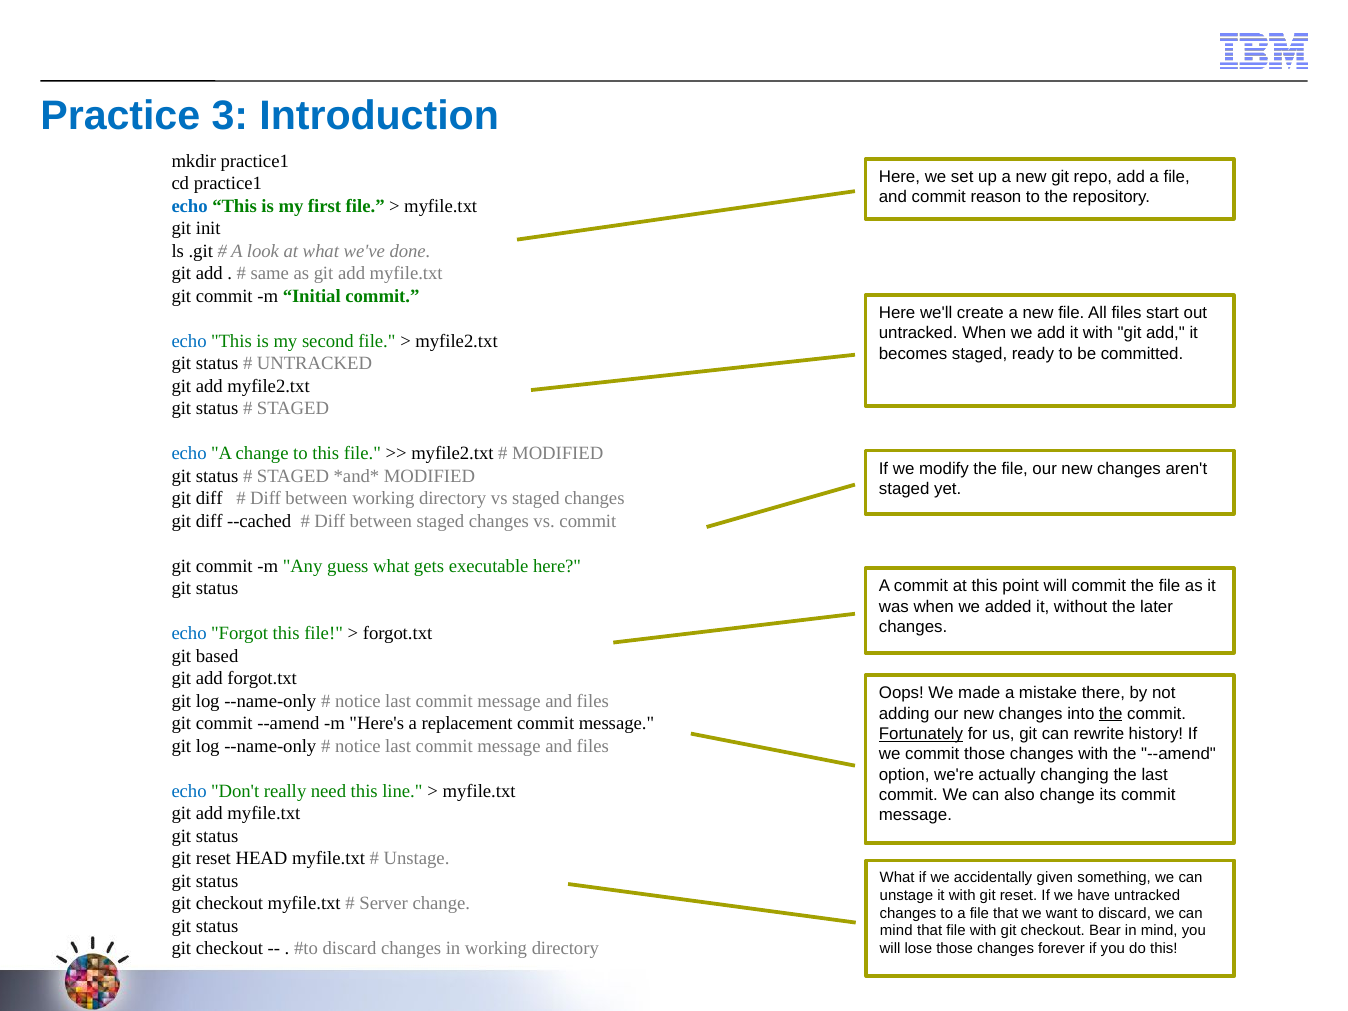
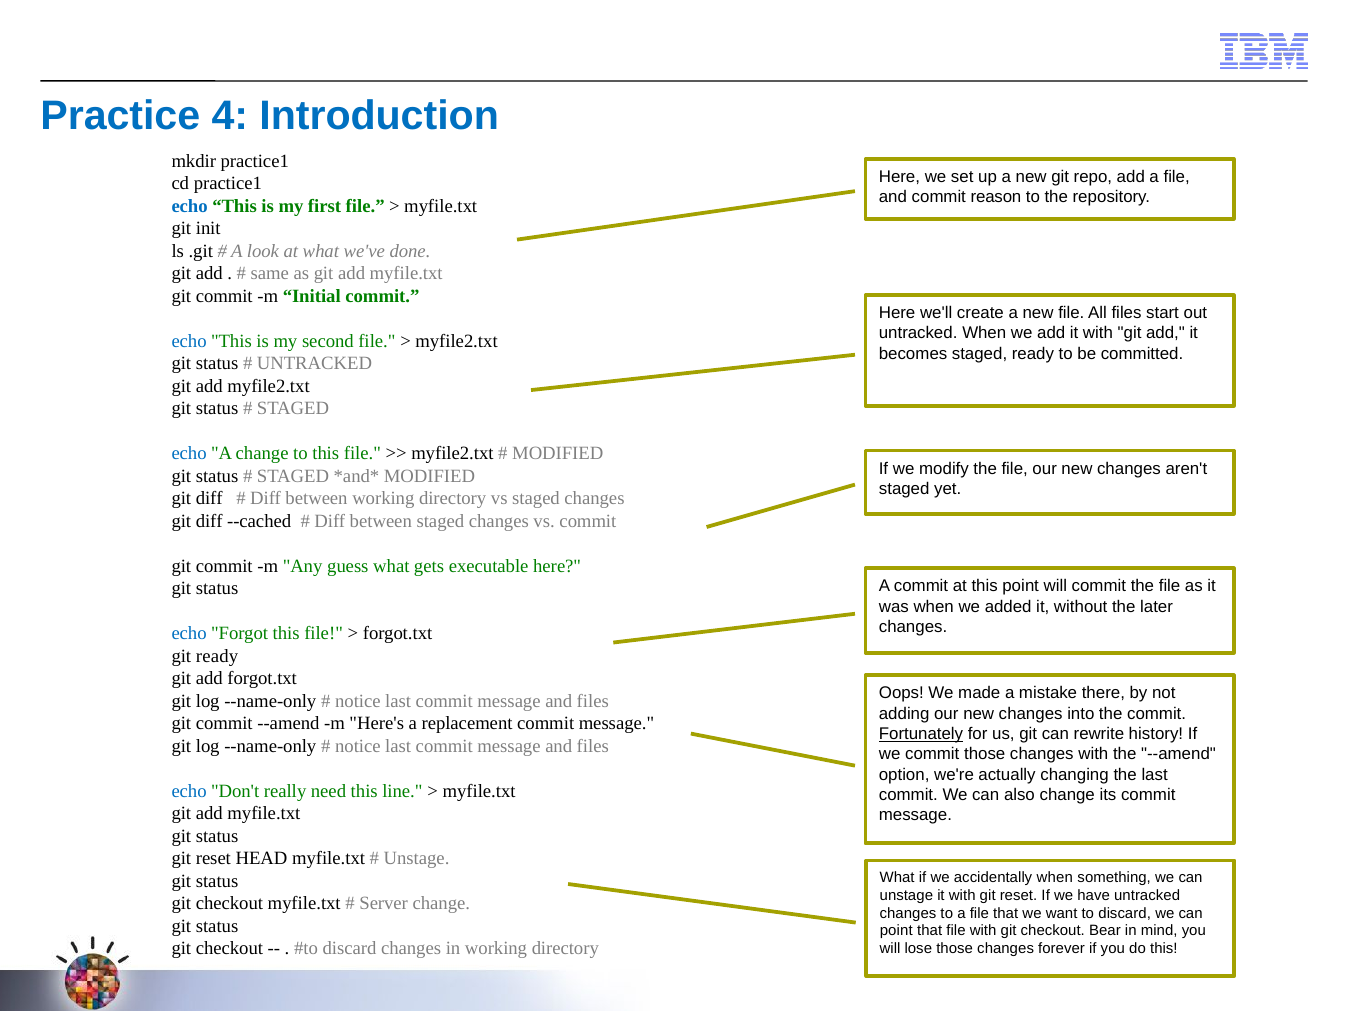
3: 3 -> 4
git based: based -> ready
the at (1111, 714) underline: present -> none
accidentally given: given -> when
mind at (896, 931): mind -> point
